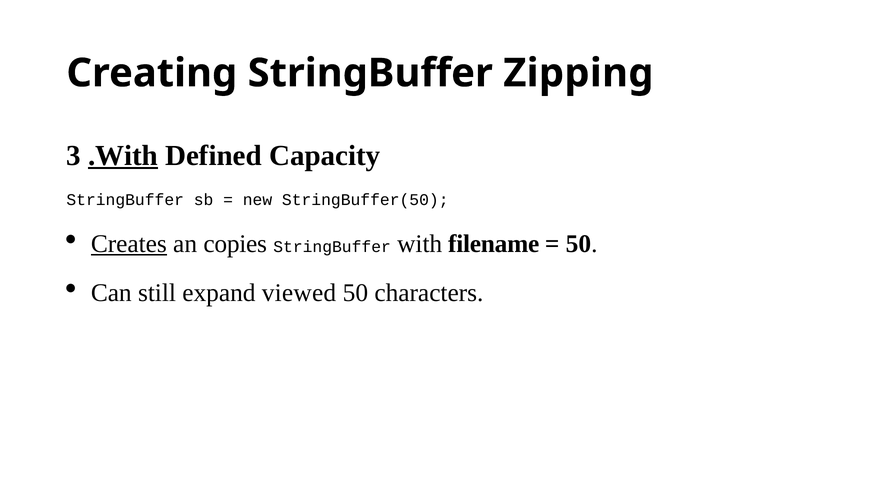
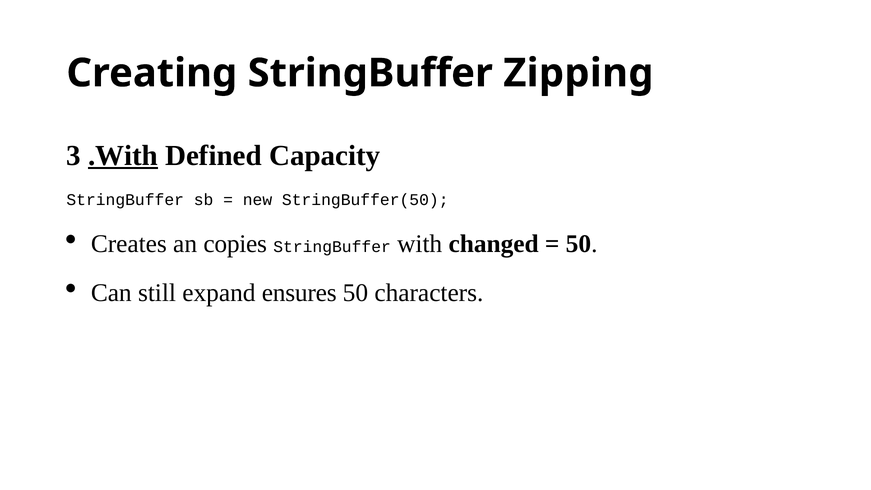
Creates underline: present -> none
filename: filename -> changed
viewed: viewed -> ensures
